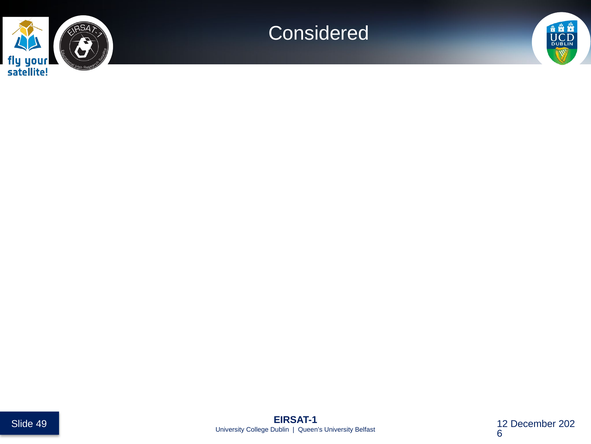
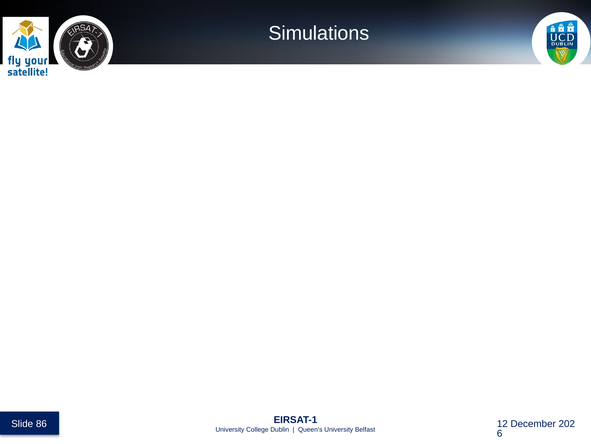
Considered: Considered -> Simulations
49: 49 -> 86
